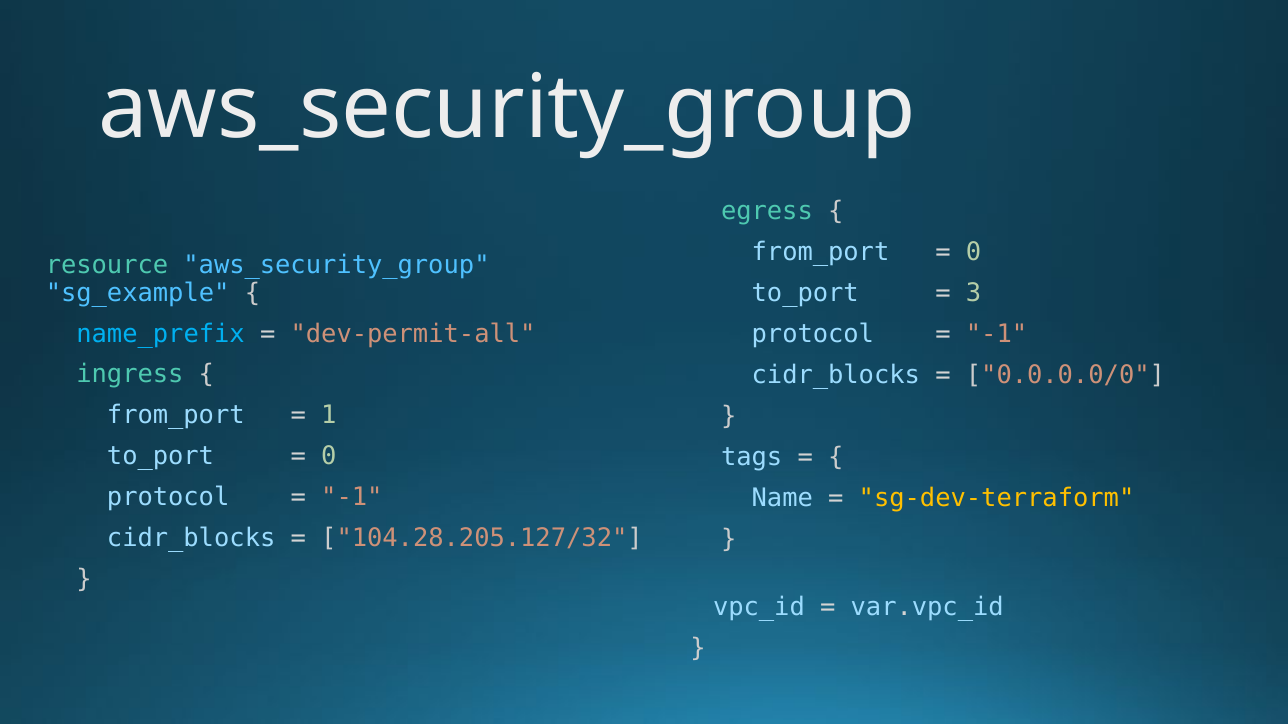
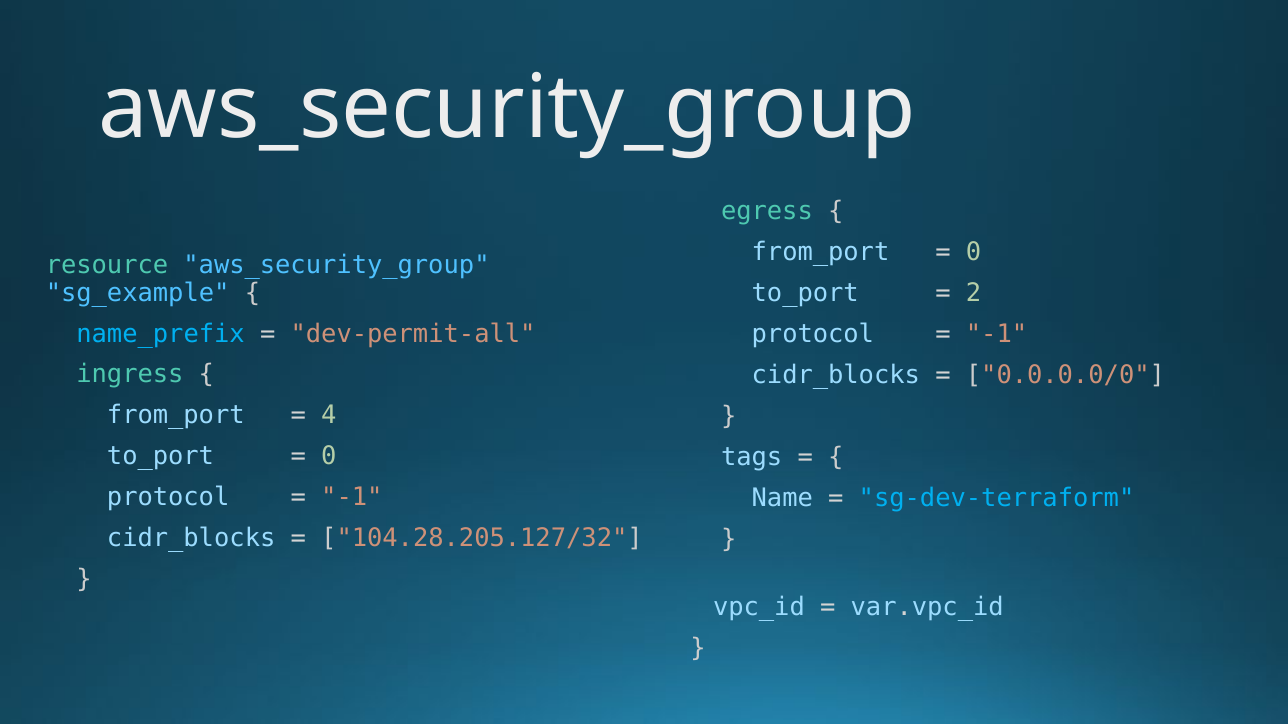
3: 3 -> 2
1: 1 -> 4
sg-dev-terraform colour: yellow -> light blue
